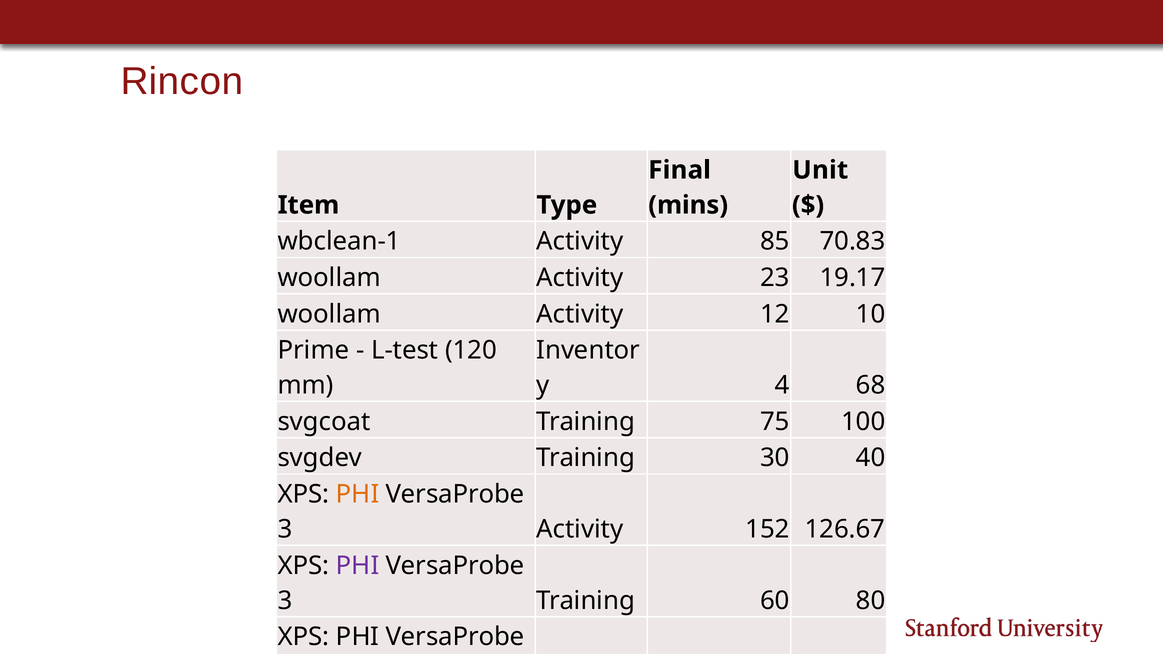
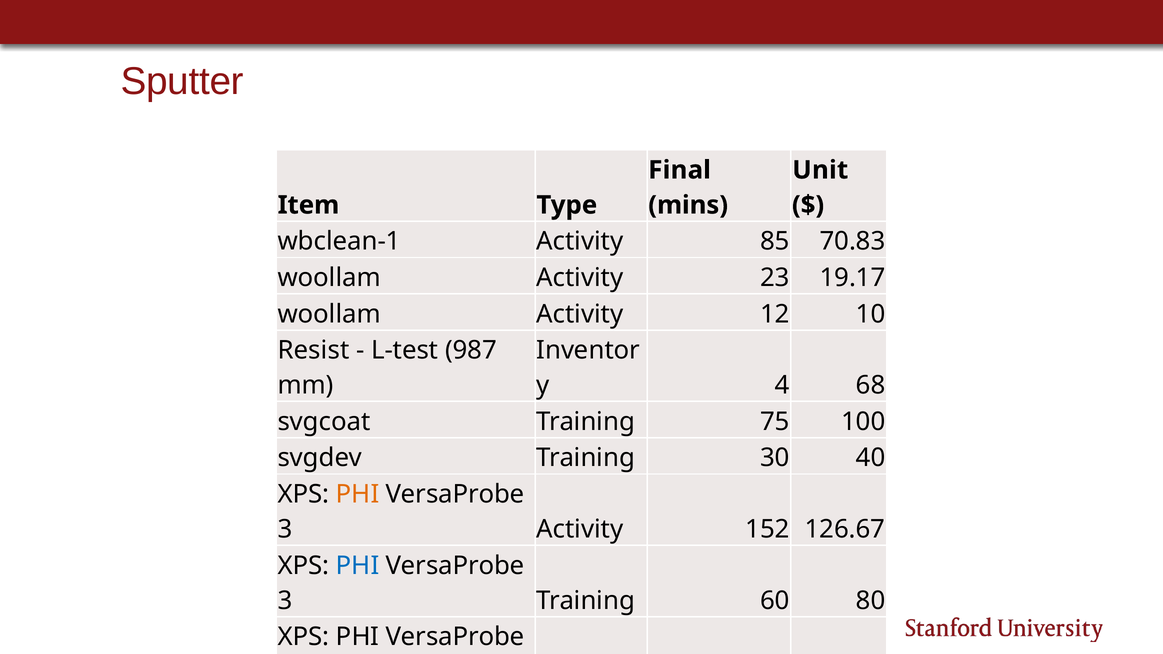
Rincon: Rincon -> Sputter
Prime: Prime -> Resist
120: 120 -> 987
PHI at (358, 566) colour: purple -> blue
